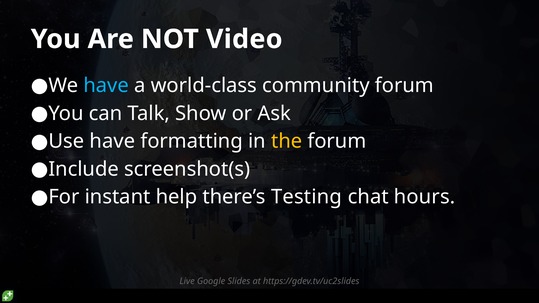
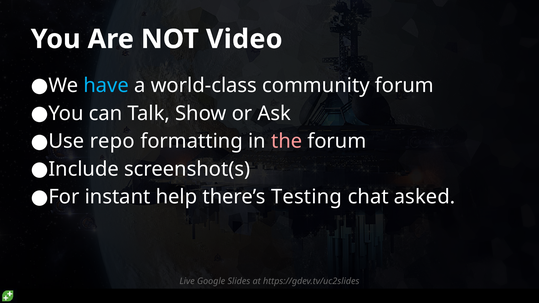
Use have: have -> repo
the colour: yellow -> pink
hours: hours -> asked
